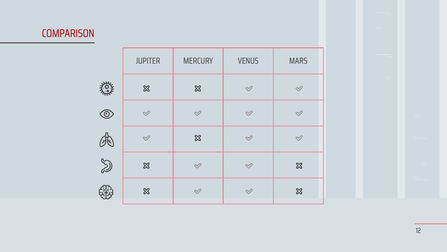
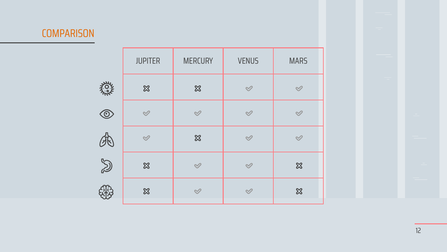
COMPARISON colour: red -> orange
